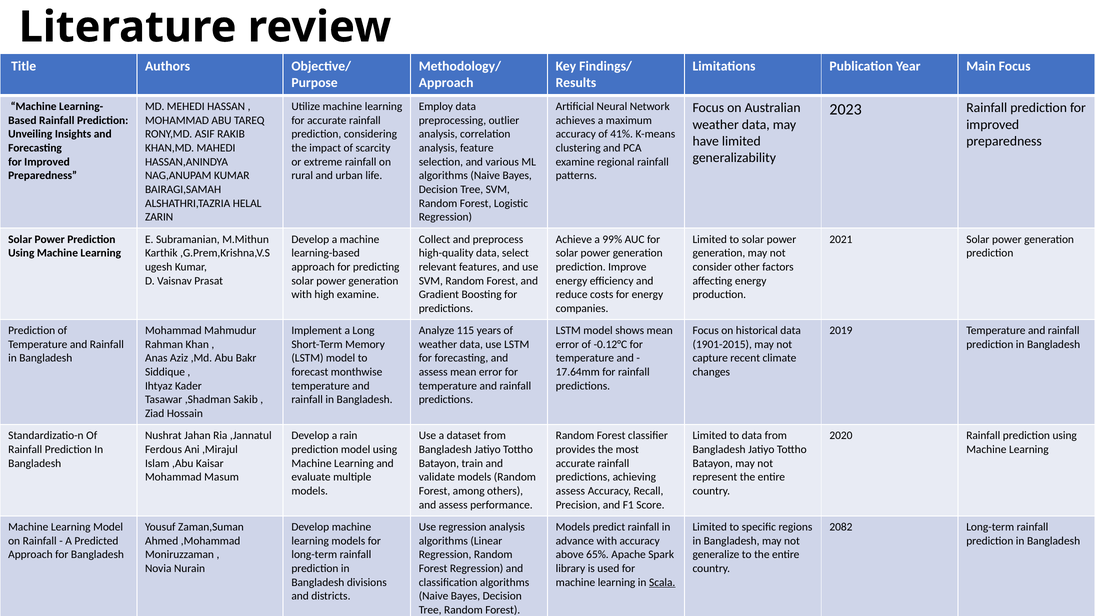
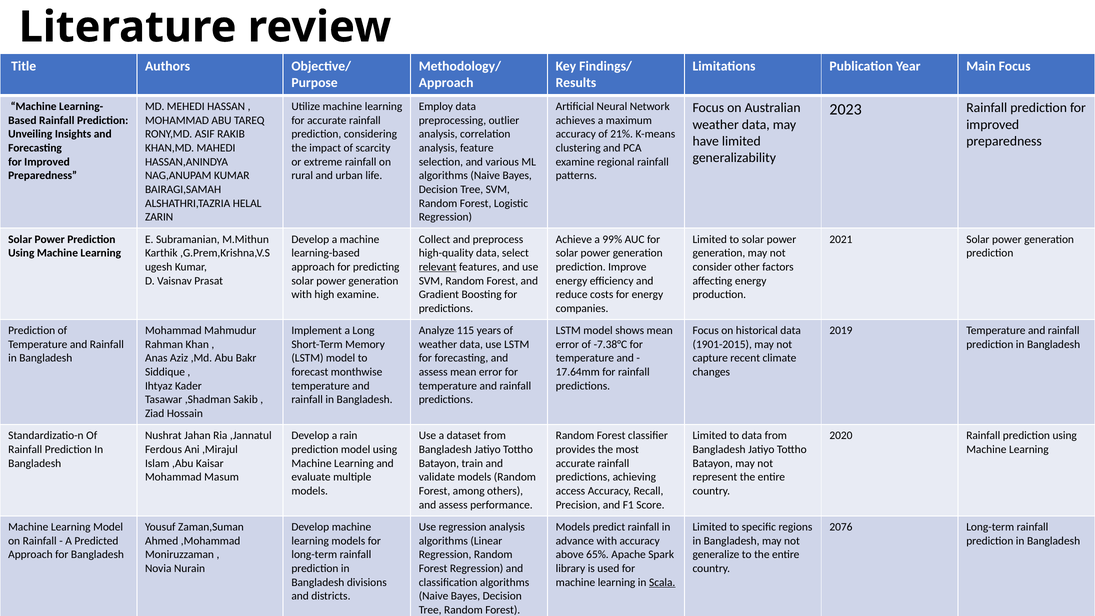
41%: 41% -> 21%
relevant underline: none -> present
-0.12°C: -0.12°C -> -7.38°C
assess at (570, 491): assess -> access
2082: 2082 -> 2076
